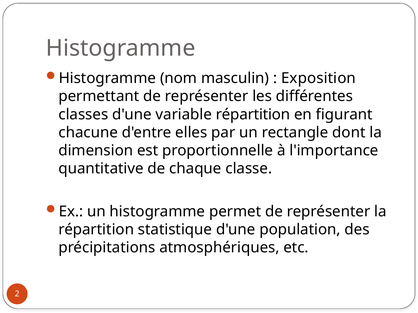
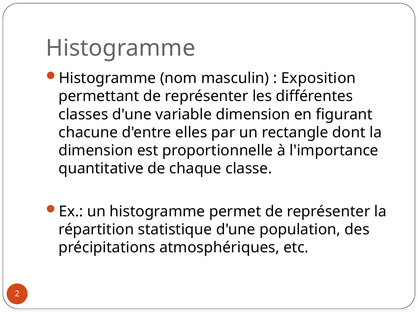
variable répartition: répartition -> dimension
